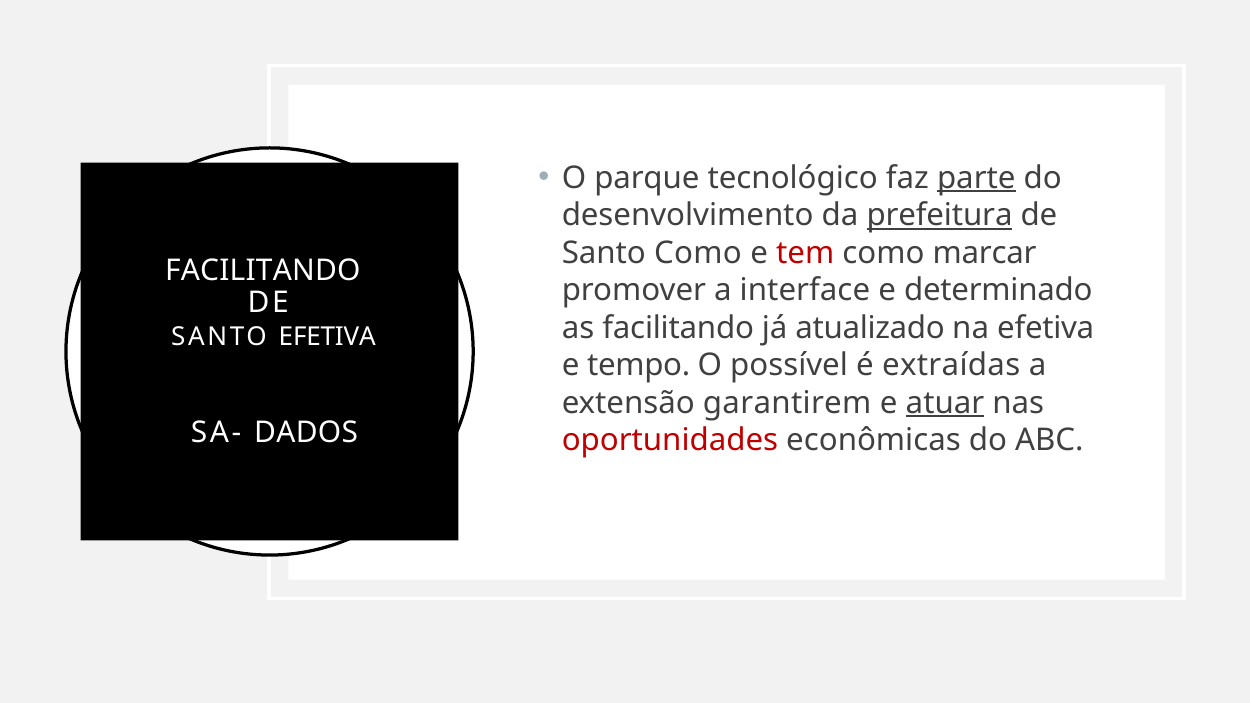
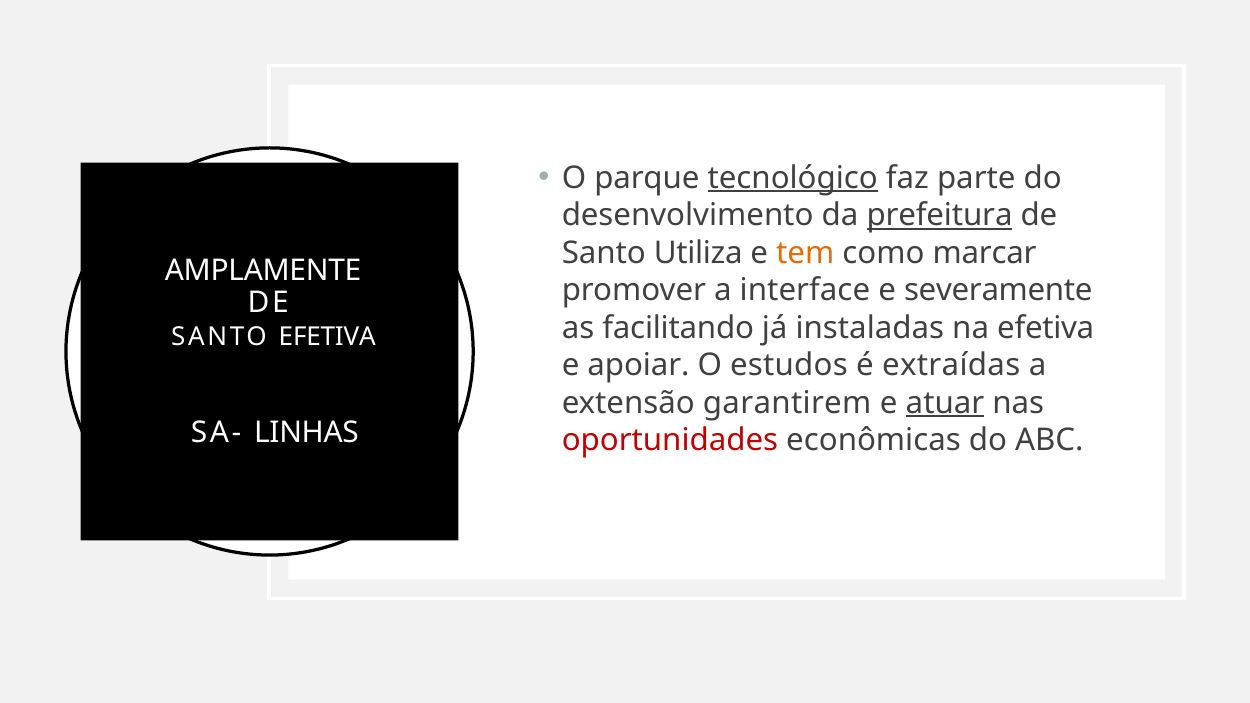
tecnológico underline: none -> present
parte underline: present -> none
Santo Como: Como -> Utiliza
tem colour: red -> orange
FACILITANDO at (263, 270): FACILITANDO -> AMPLAMENTE
determinado: determinado -> severamente
atualizado: atualizado -> instaladas
tempo: tempo -> apoiar
possível: possível -> estudos
DADOS: DADOS -> LINHAS
